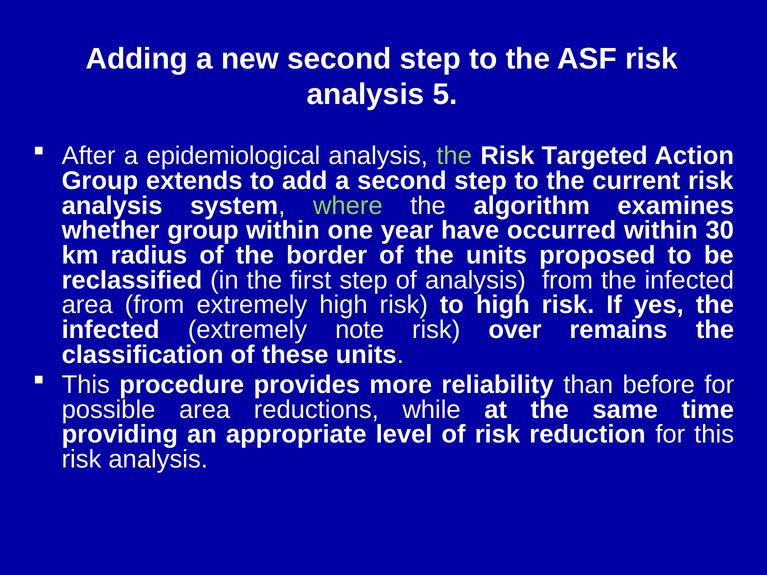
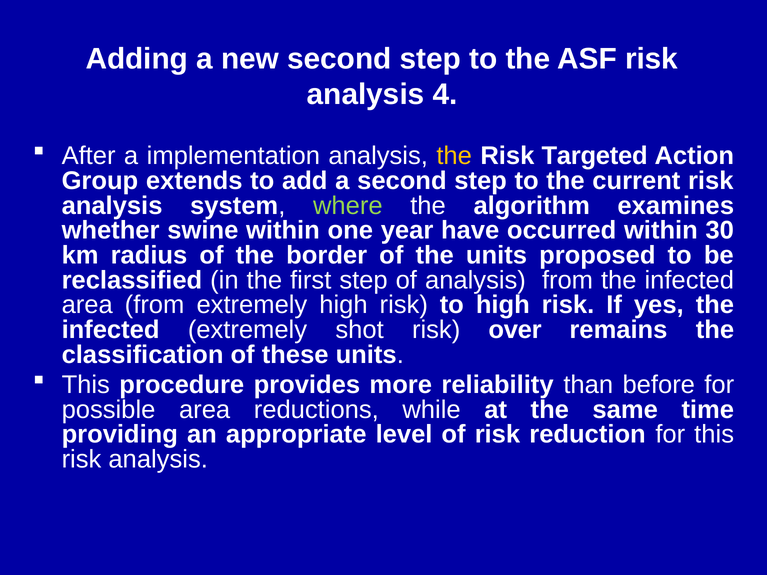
5: 5 -> 4
epidemiological: epidemiological -> implementation
the at (454, 156) colour: light green -> yellow
whether group: group -> swine
note: note -> shot
